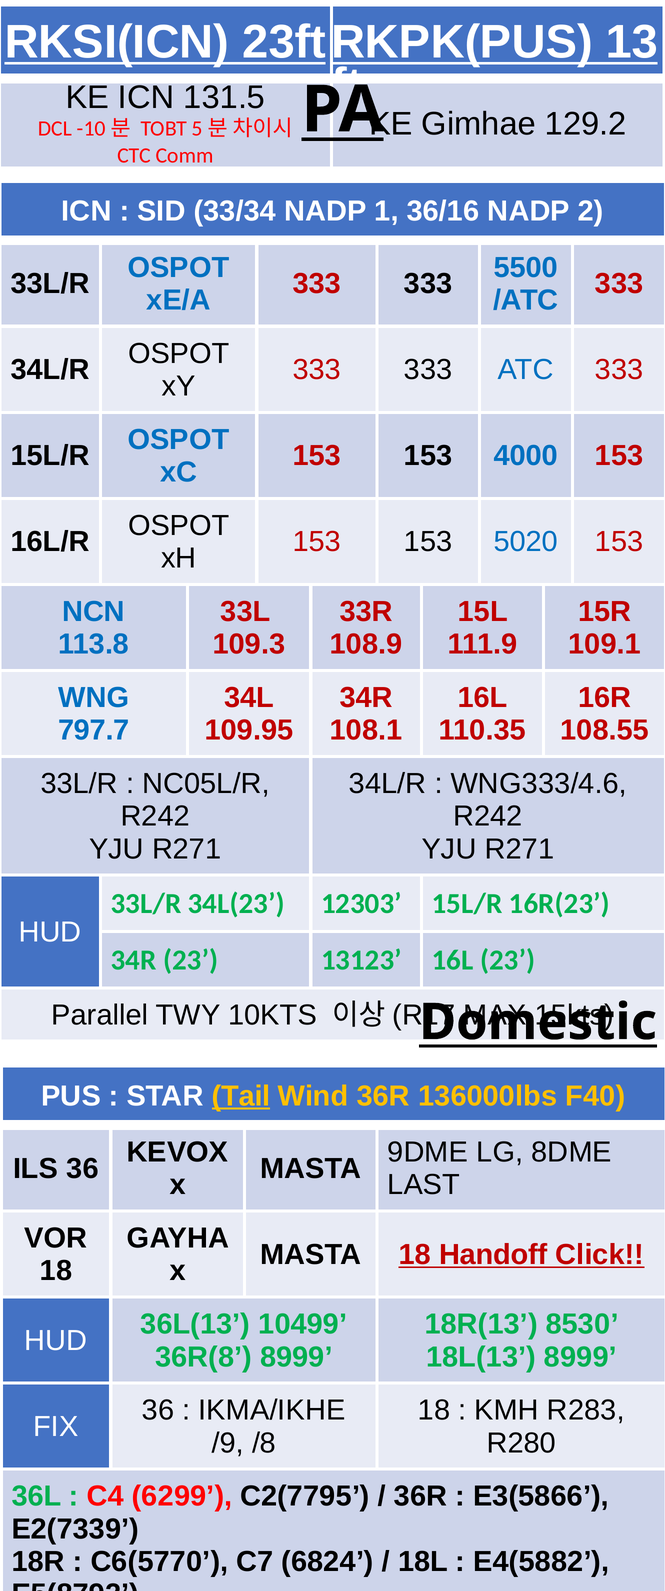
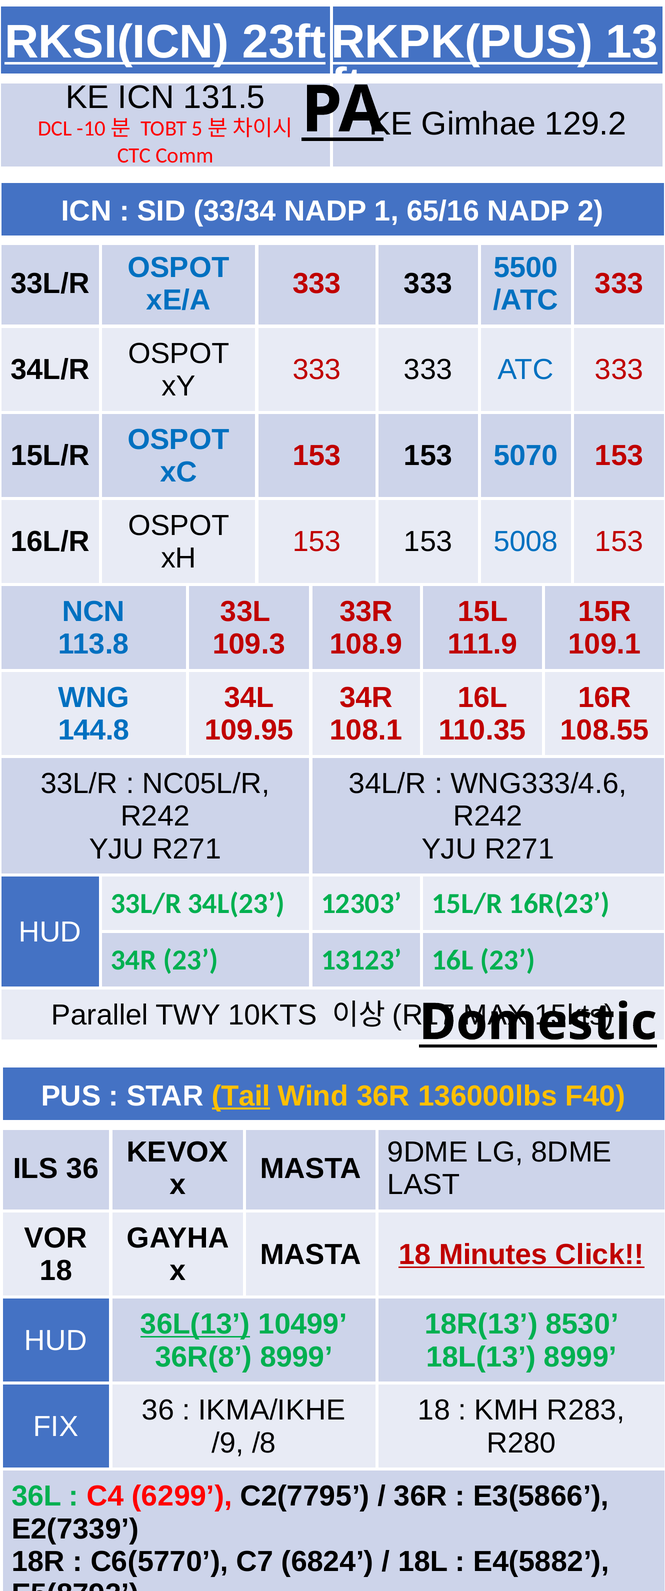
36/16: 36/16 -> 65/16
4000: 4000 -> 5070
5020: 5020 -> 5008
797.7: 797.7 -> 144.8
Handoff: Handoff -> Minutes
36L(13 underline: none -> present
